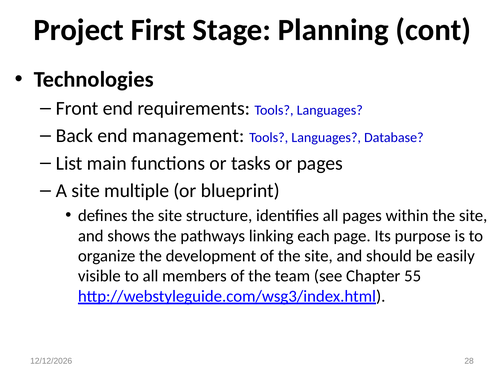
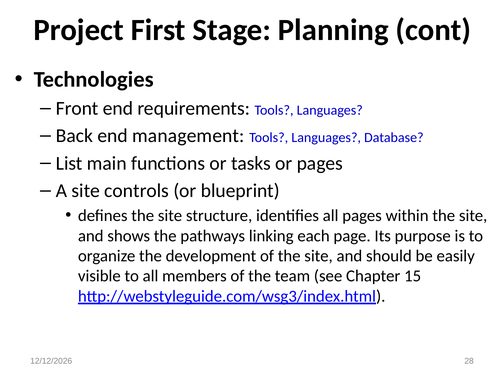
multiple: multiple -> controls
55: 55 -> 15
